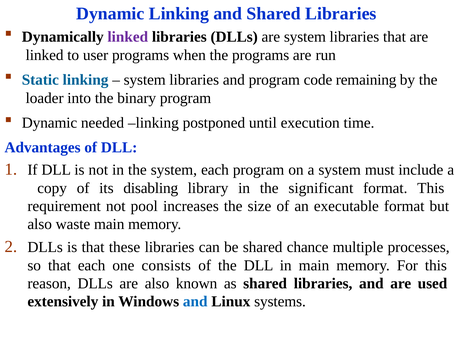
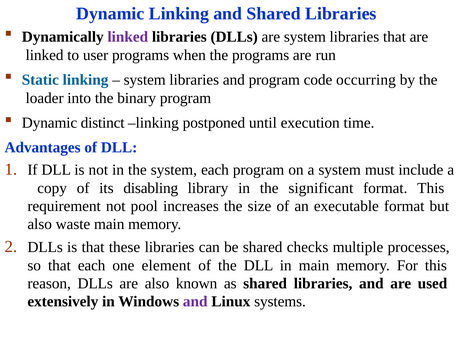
remaining: remaining -> occurring
needed: needed -> distinct
chance: chance -> checks
consists: consists -> element
and at (195, 302) colour: blue -> purple
